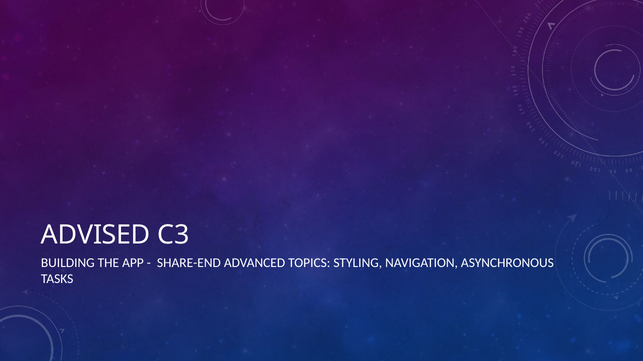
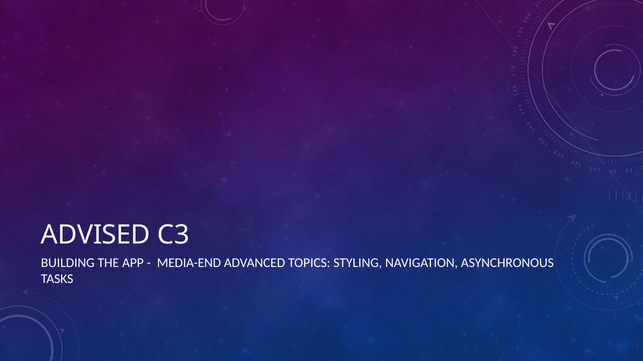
SHARE-END: SHARE-END -> MEDIA-END
